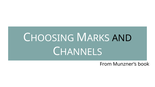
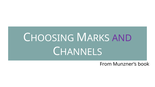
AND colour: black -> purple
